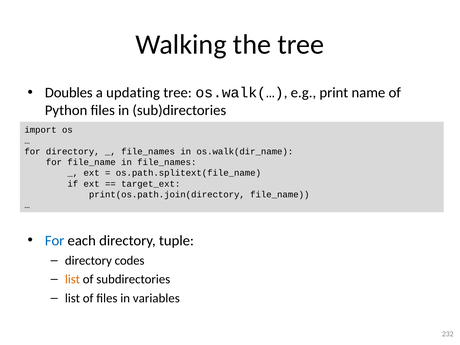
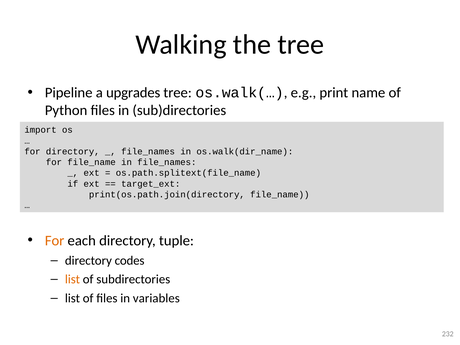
Doubles: Doubles -> Pipeline
updating: updating -> upgrades
For at (55, 241) colour: blue -> orange
